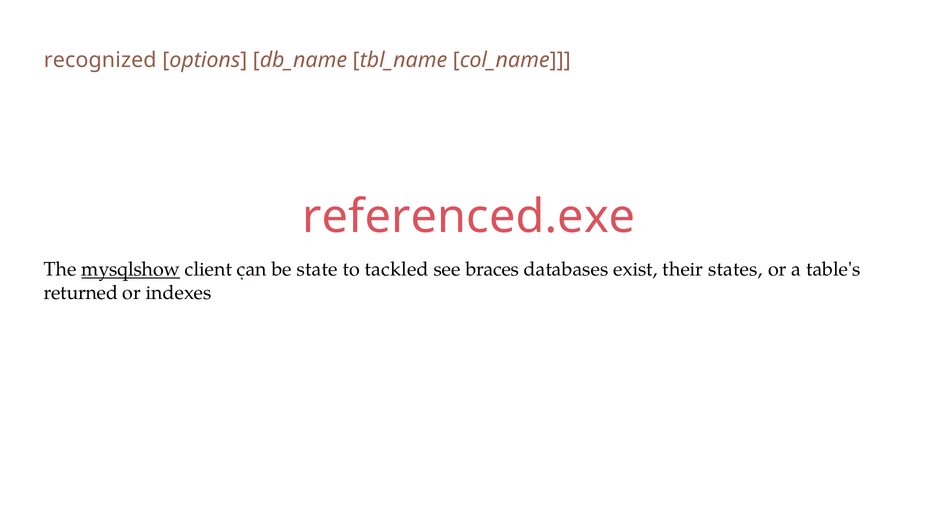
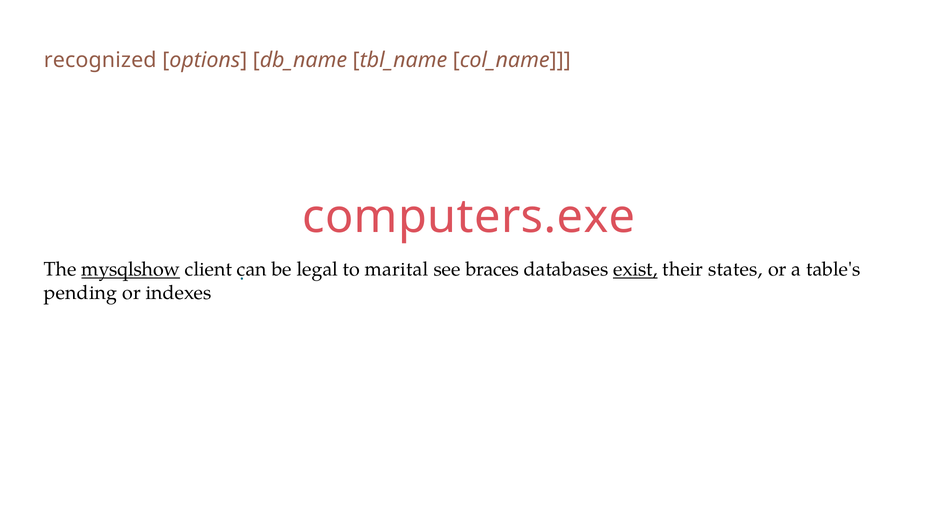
referenced.exe: referenced.exe -> computers.exe
state: state -> legal
tackled: tackled -> marital
exist underline: none -> present
returned: returned -> pending
